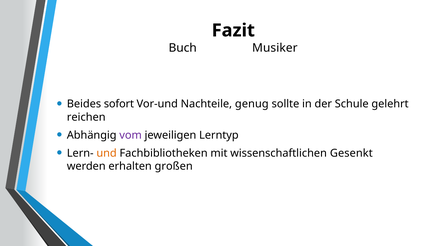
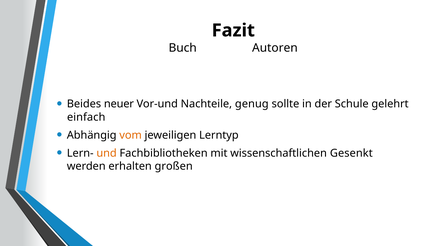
Musiker: Musiker -> Autoren
sofort: sofort -> neuer
reichen: reichen -> einfach
vom colour: purple -> orange
